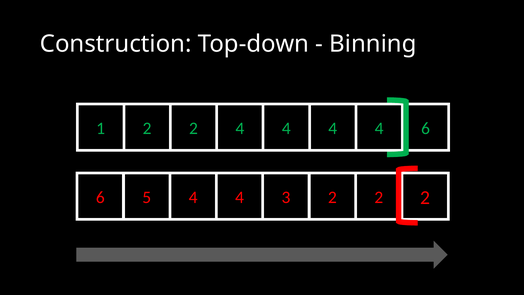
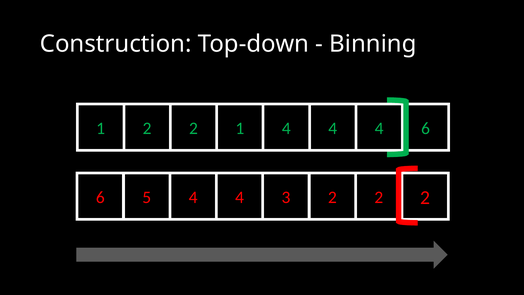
2 4: 4 -> 1
